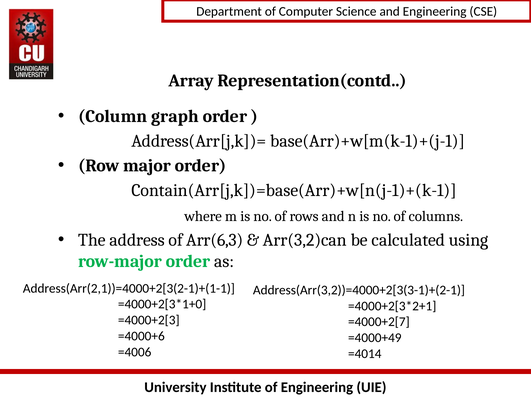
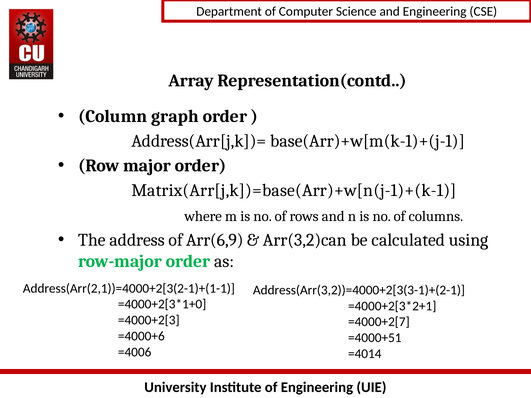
Contain(Arr[j,k])=base(Arr)+w[n(j-1)+(k-1: Contain(Arr[j,k])=base(Arr)+w[n(j-1)+(k-1 -> Matrix(Arr[j,k])=base(Arr)+w[n(j-1)+(k-1
Arr(6,3: Arr(6,3 -> Arr(6,9
=4000+49: =4000+49 -> =4000+51
